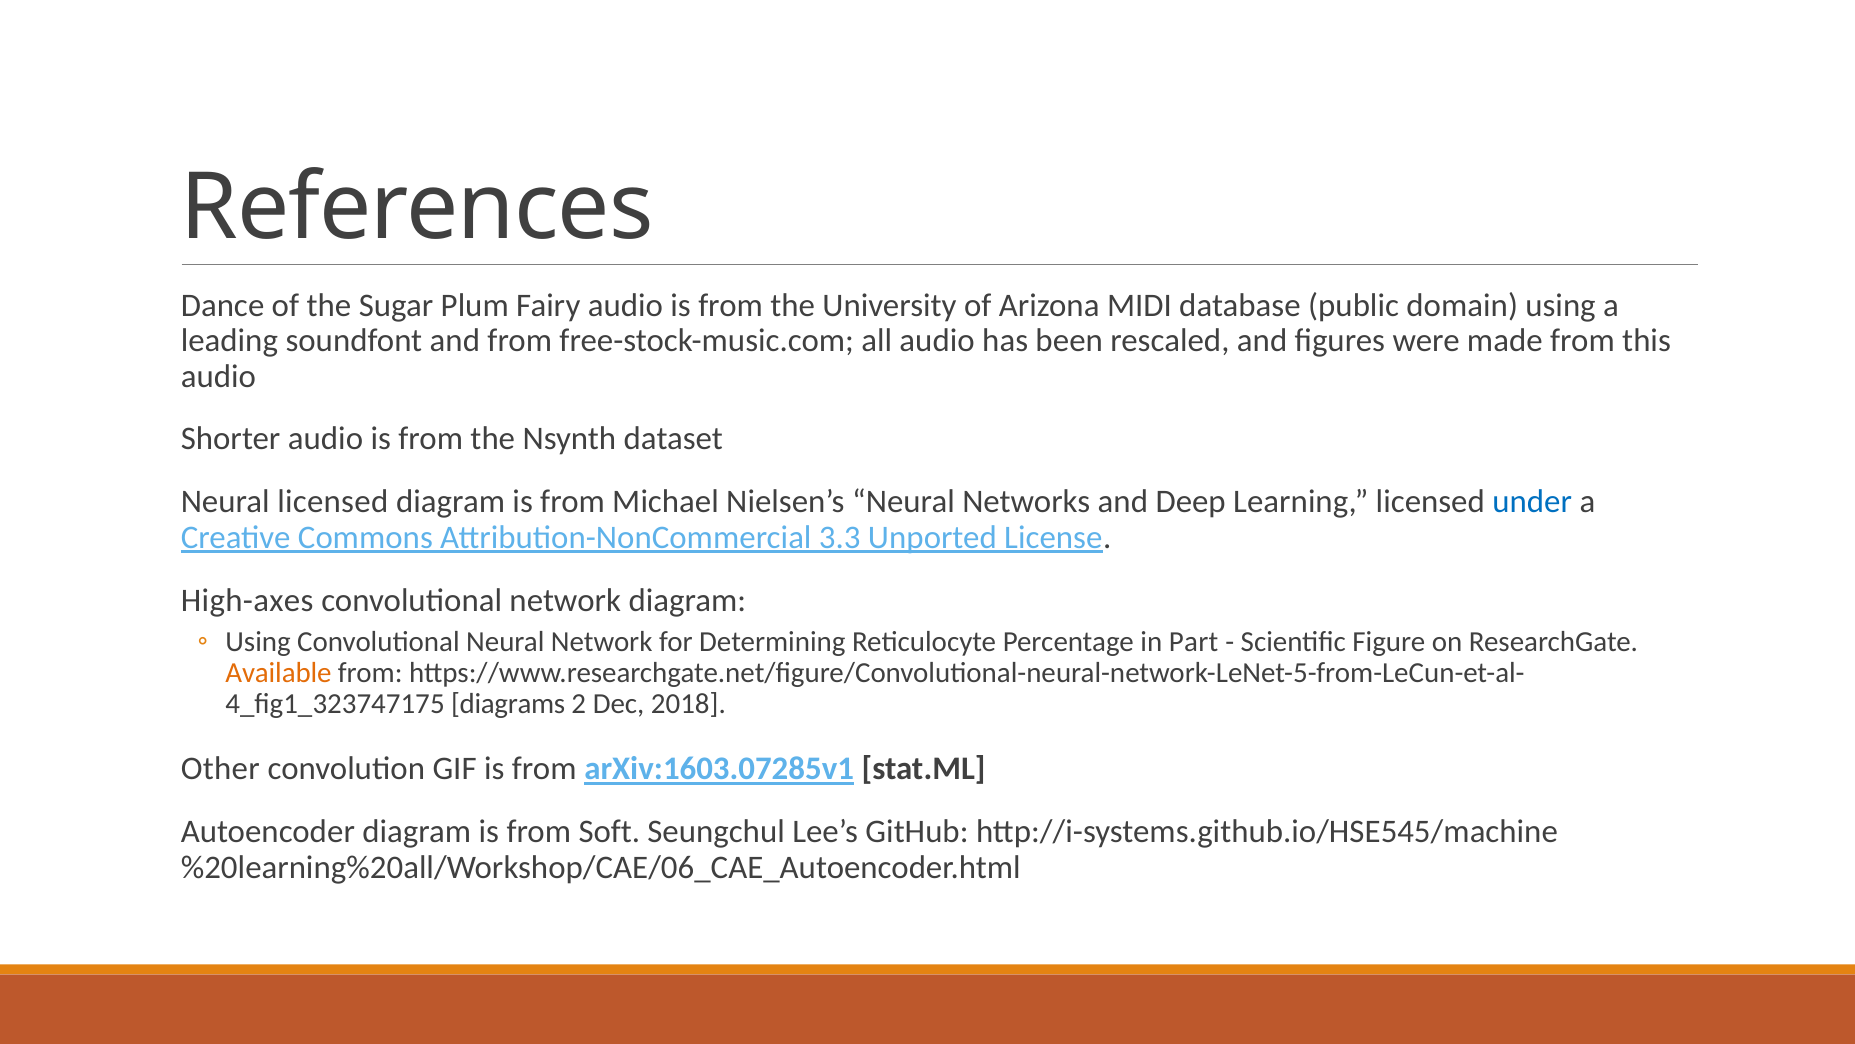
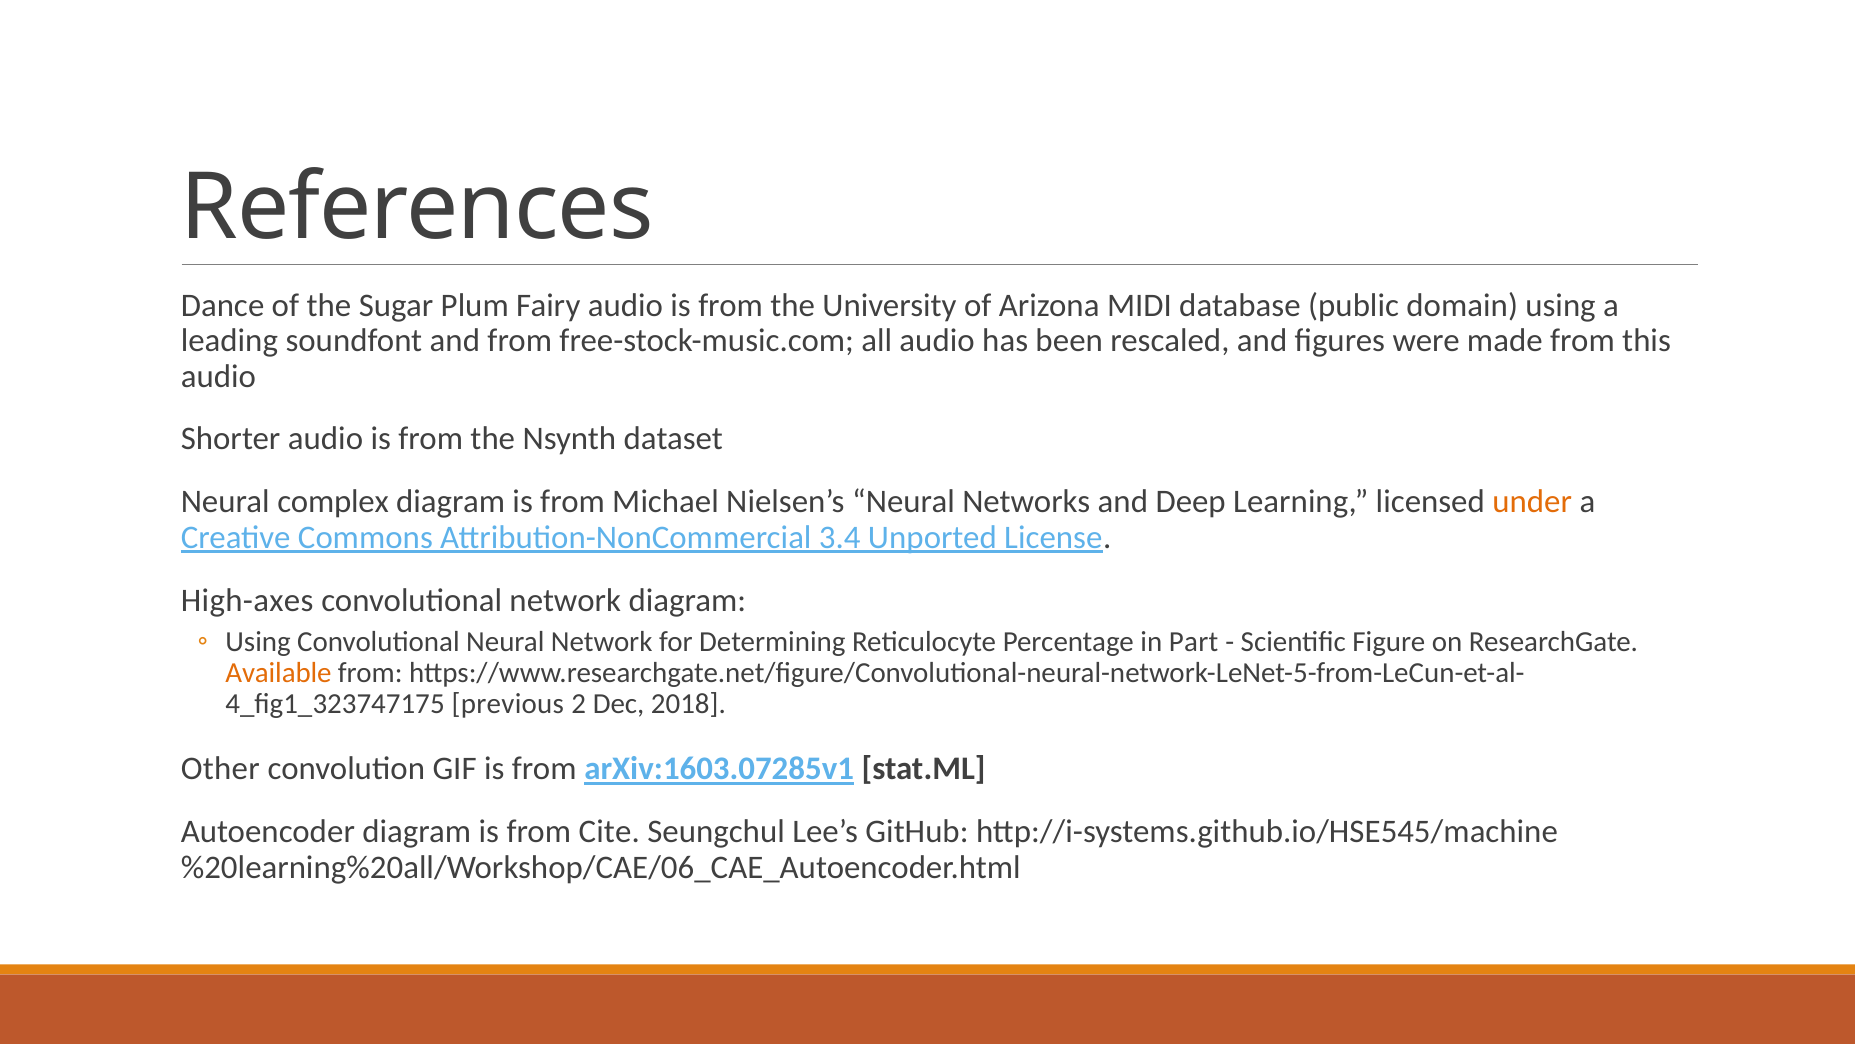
Neural licensed: licensed -> complex
under colour: blue -> orange
3.3: 3.3 -> 3.4
diagrams: diagrams -> previous
Soft: Soft -> Cite
